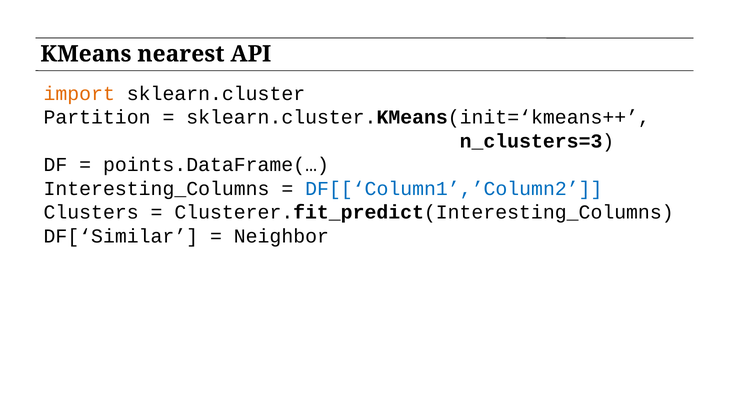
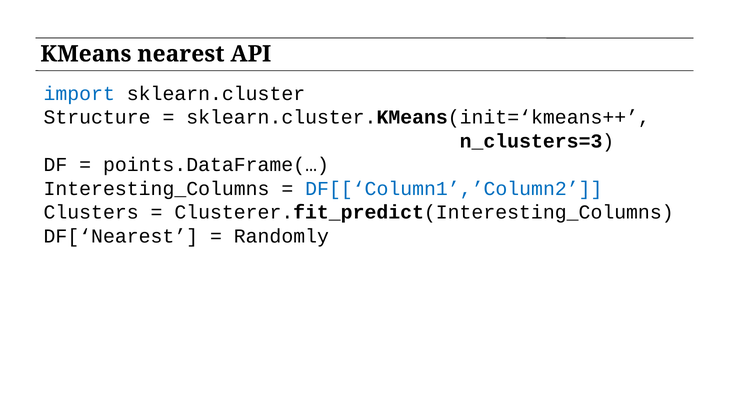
import colour: orange -> blue
Partition: Partition -> Structure
DF[‘Similar: DF[‘Similar -> DF[‘Nearest
Neighbor: Neighbor -> Randomly
